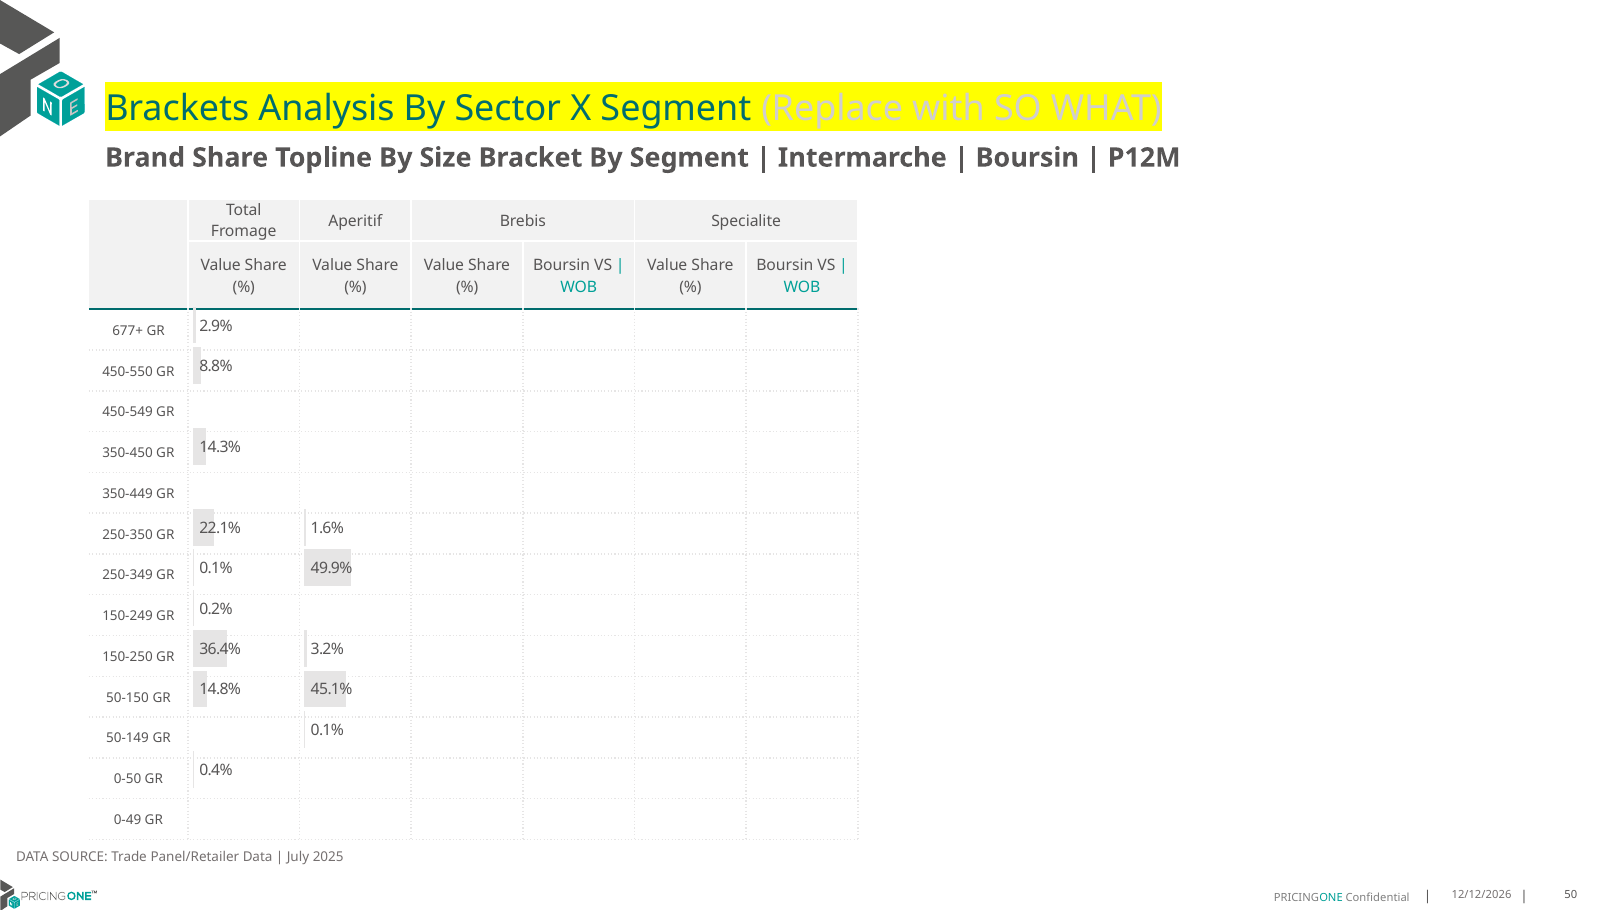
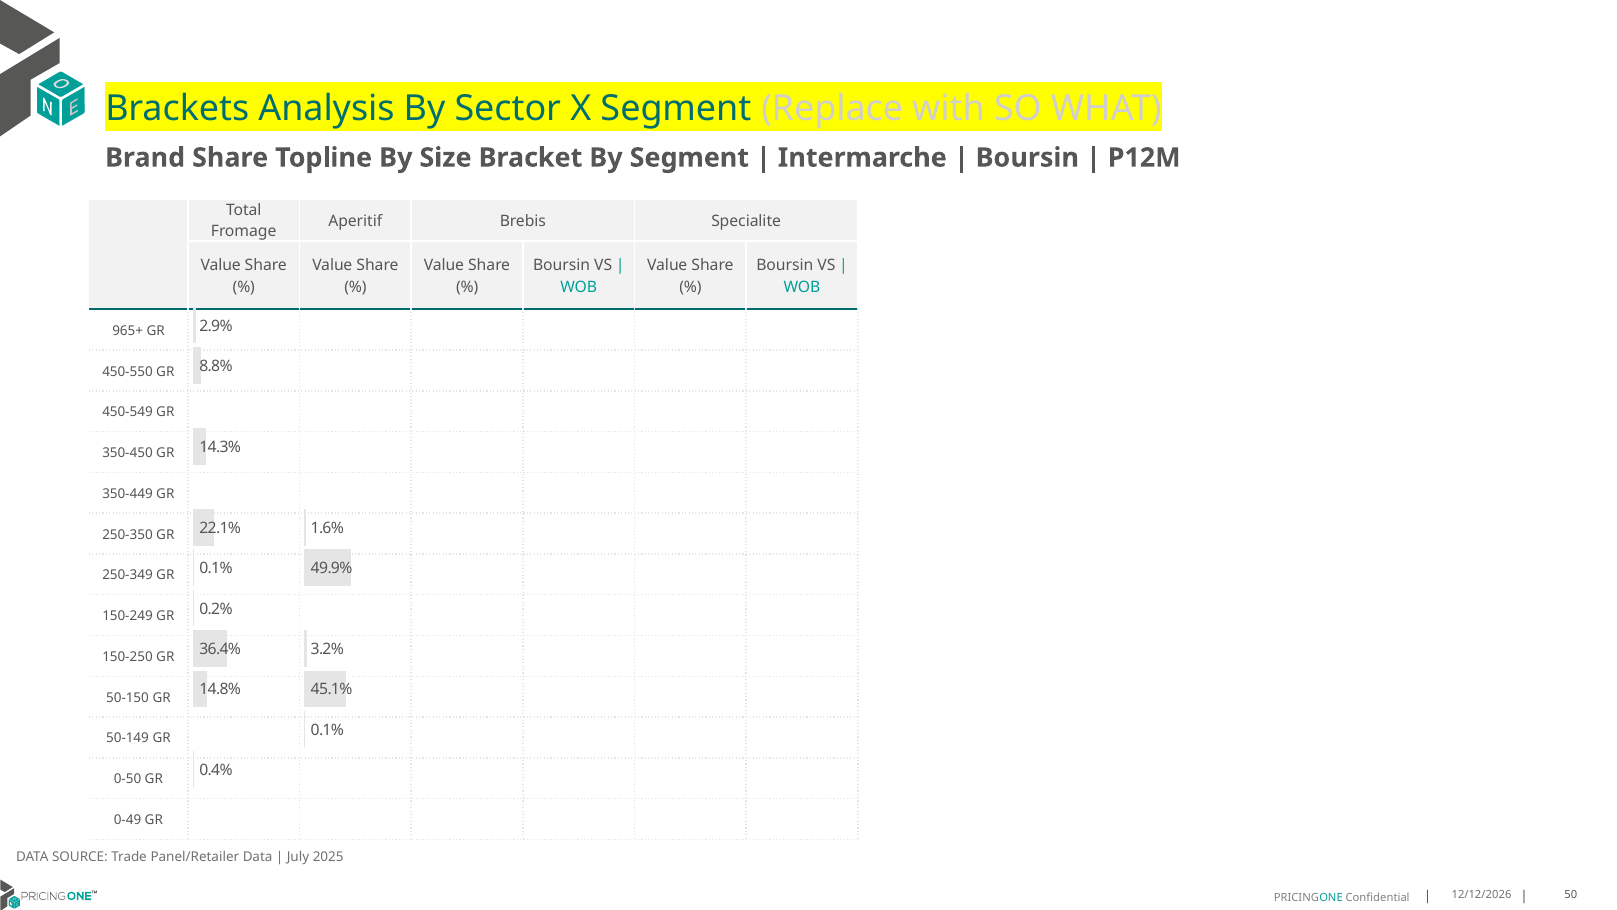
677+: 677+ -> 965+
